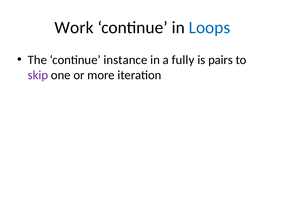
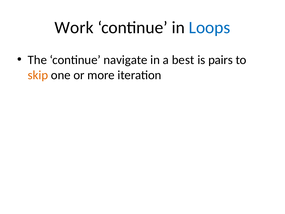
instance: instance -> navigate
fully: fully -> best
skip colour: purple -> orange
